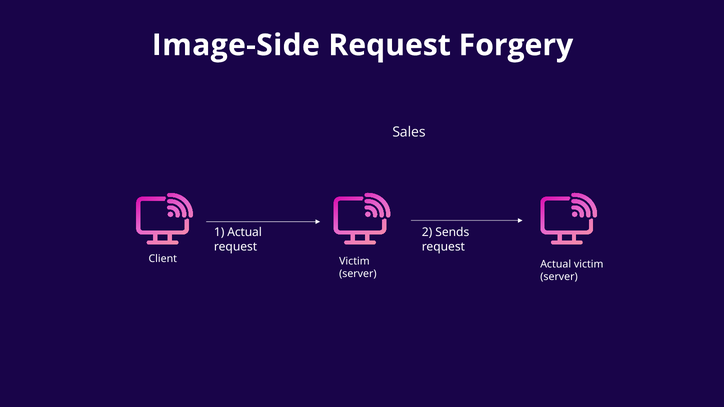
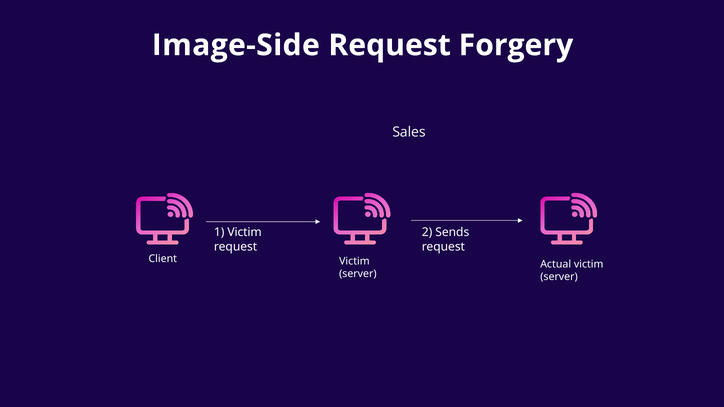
Actual at (245, 233): Actual -> Victim
